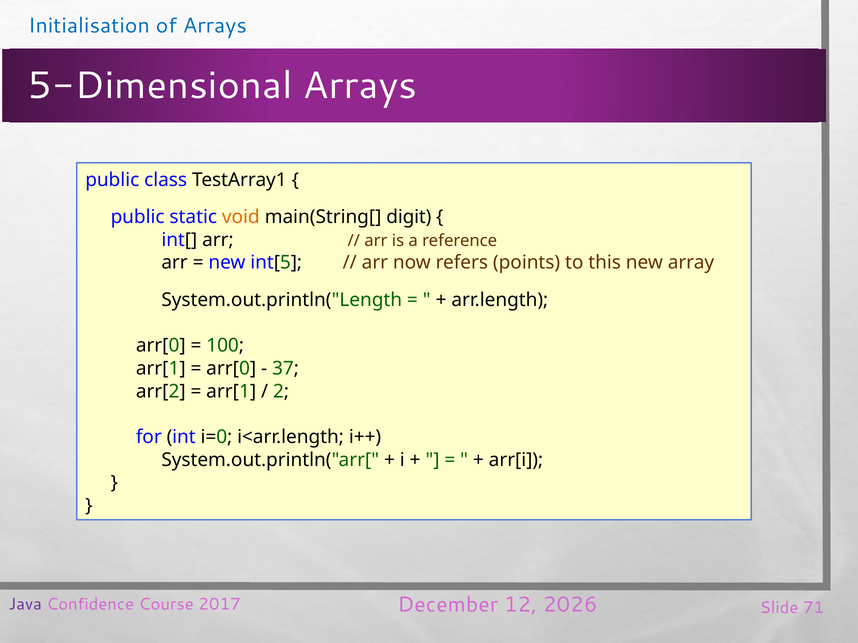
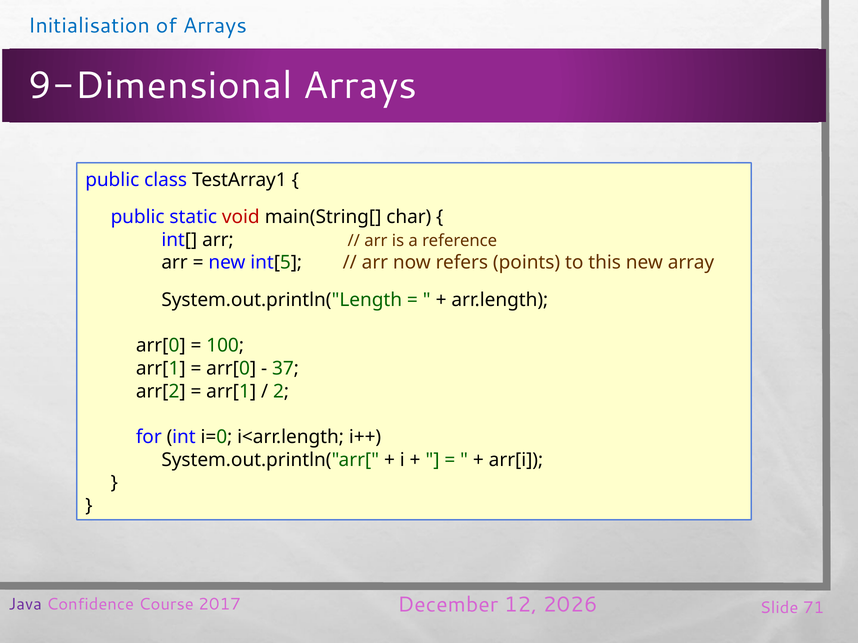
5-Dimensional: 5-Dimensional -> 9-Dimensional
void colour: orange -> red
digit: digit -> char
